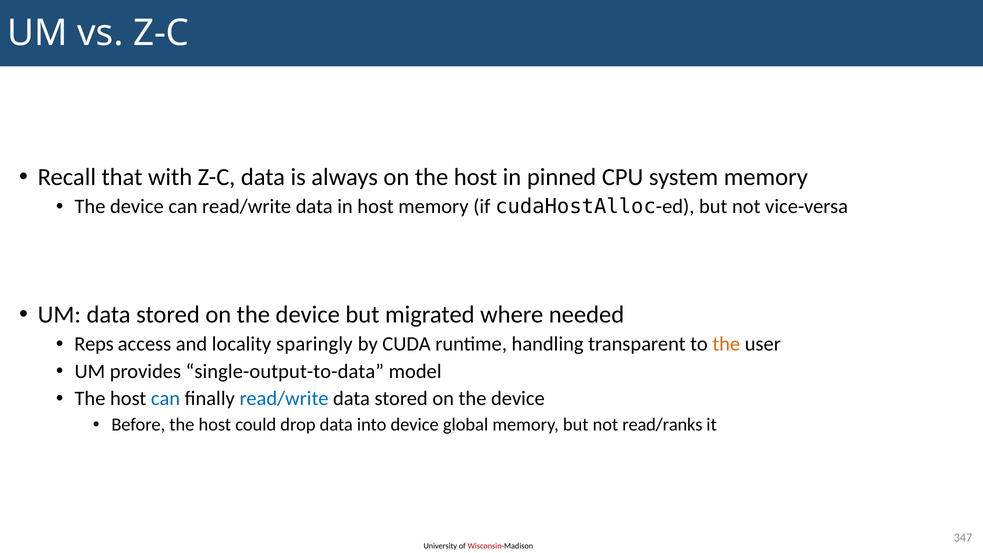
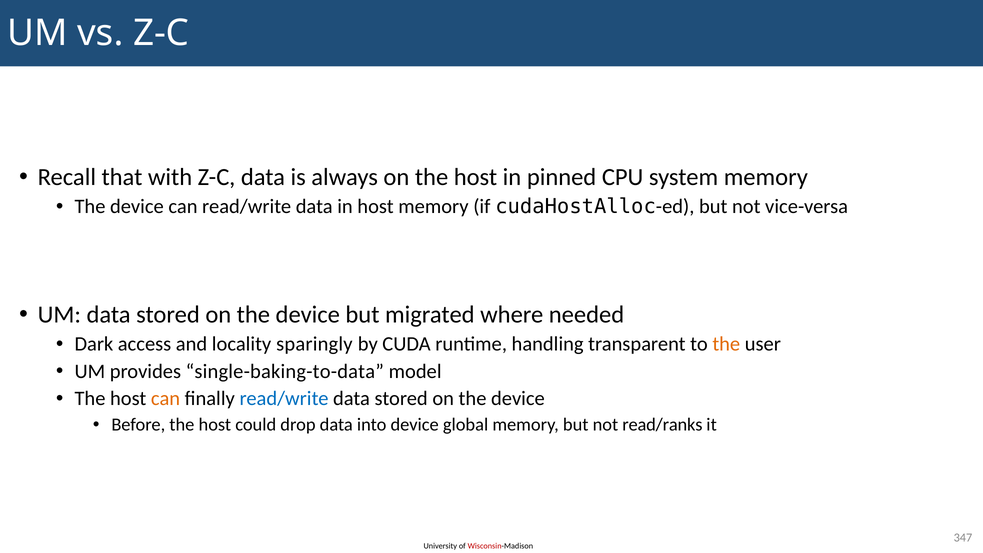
Reps: Reps -> Dark
single-output-to-data: single-output-to-data -> single-baking-to-data
can at (166, 399) colour: blue -> orange
